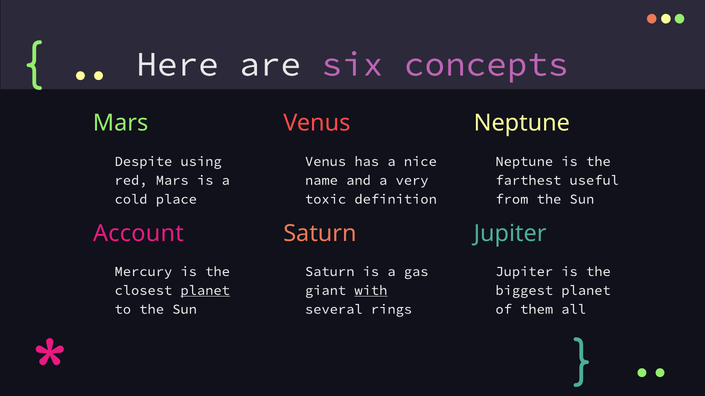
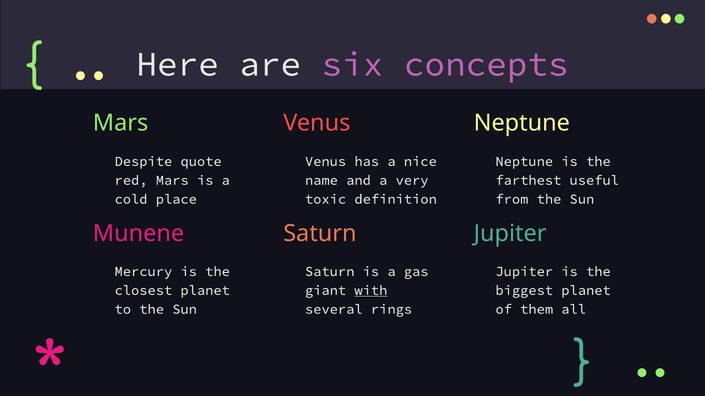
using: using -> quote
Account: Account -> Munene
planet at (205, 291) underline: present -> none
